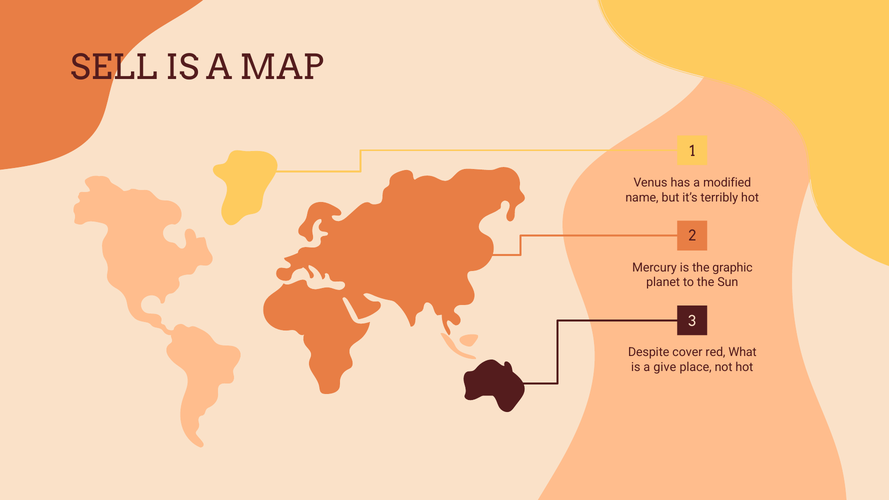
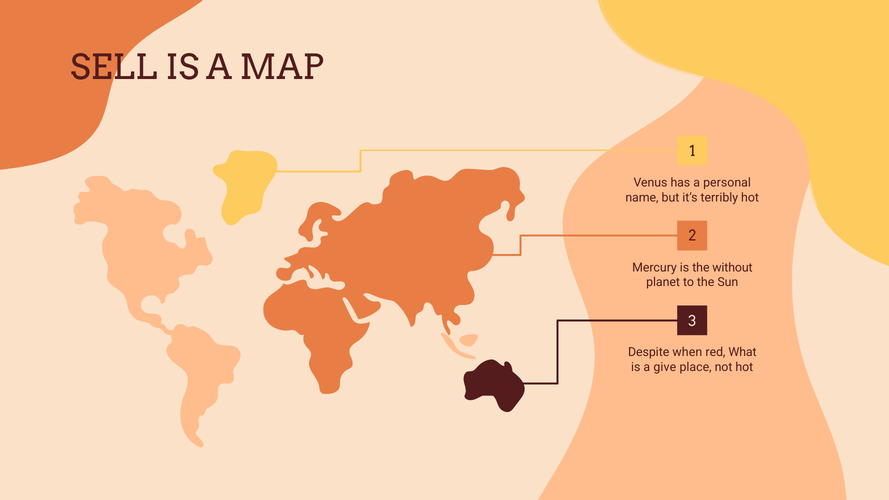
modified: modified -> personal
graphic: graphic -> without
cover: cover -> when
